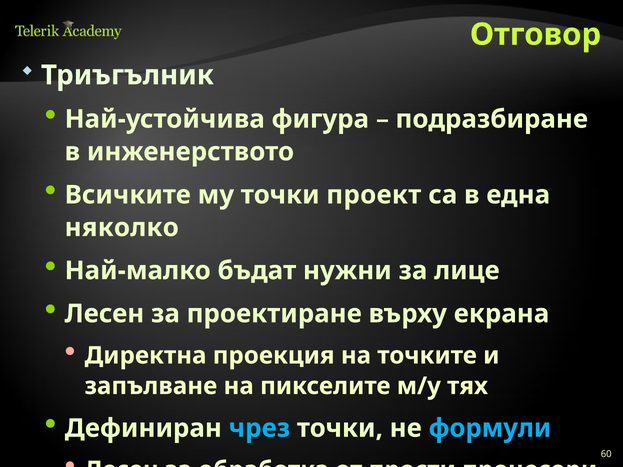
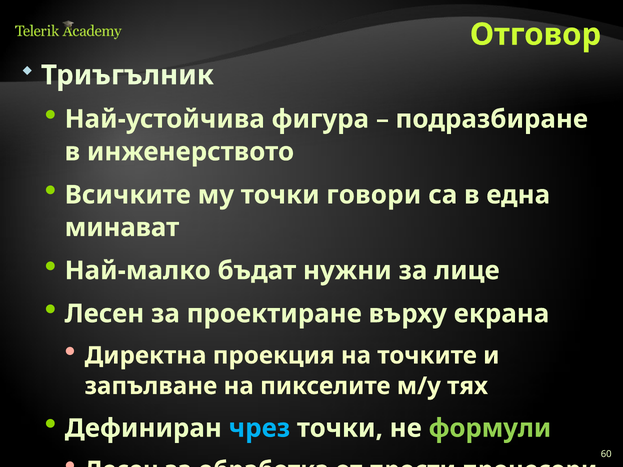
проект: проект -> говори
няколко: няколко -> минават
формули colour: light blue -> light green
